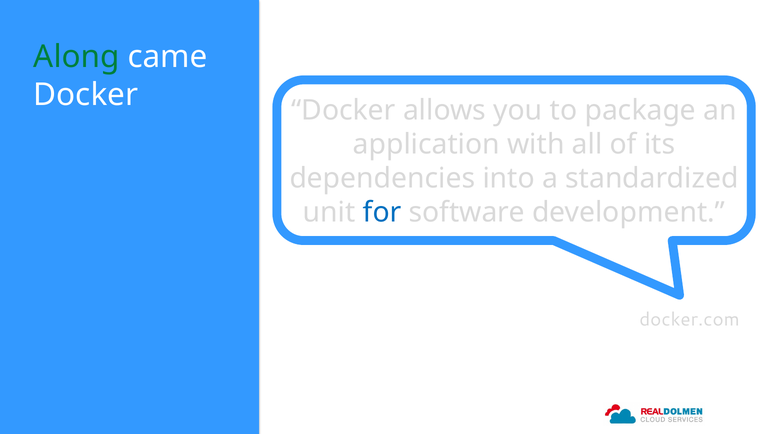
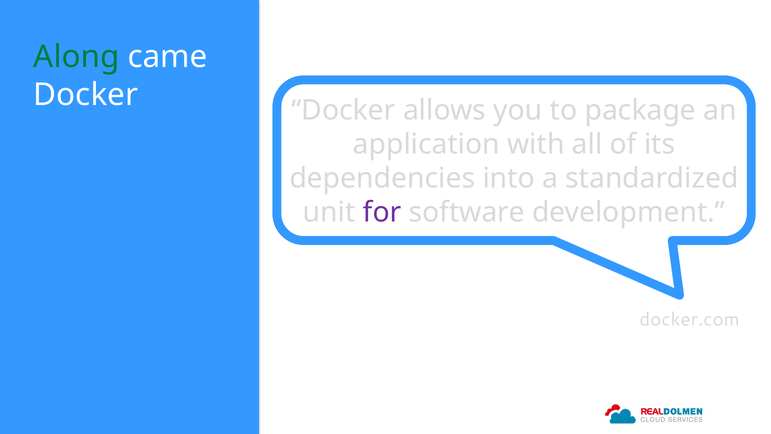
for colour: blue -> purple
